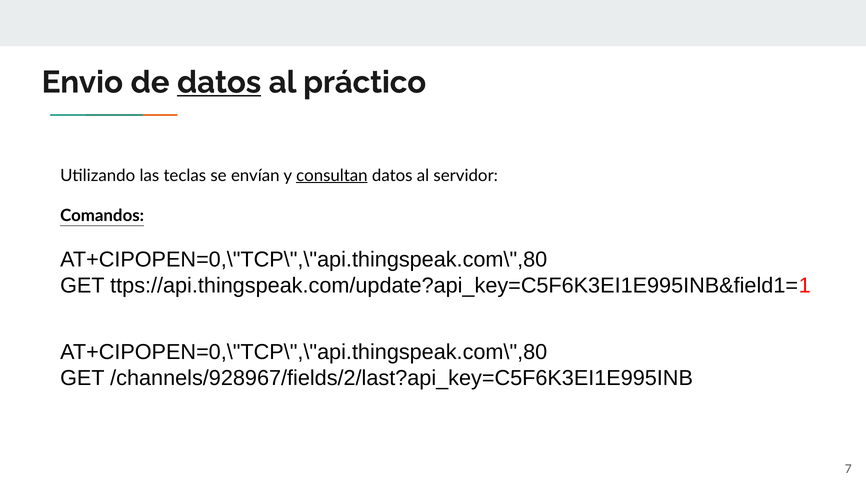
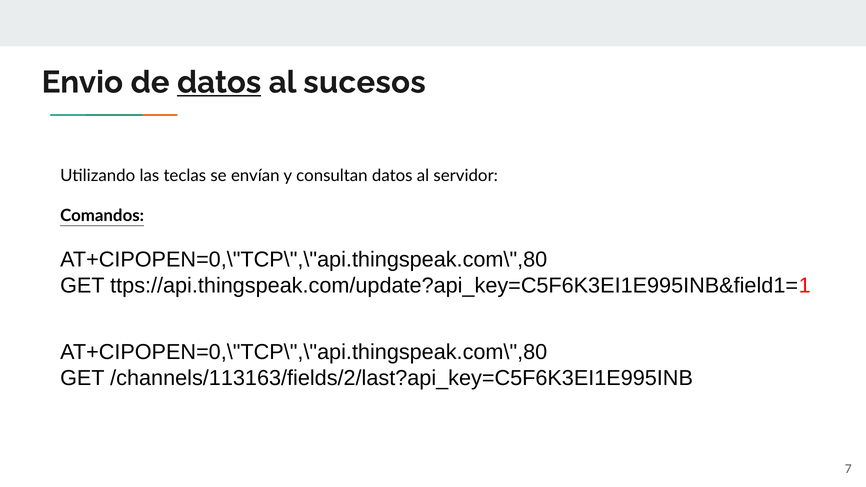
práctico: práctico -> sucesos
consultan underline: present -> none
/channels/928967/fields/2/last?api_key=C5F6K3EI1E995INB: /channels/928967/fields/2/last?api_key=C5F6K3EI1E995INB -> /channels/113163/fields/2/last?api_key=C5F6K3EI1E995INB
